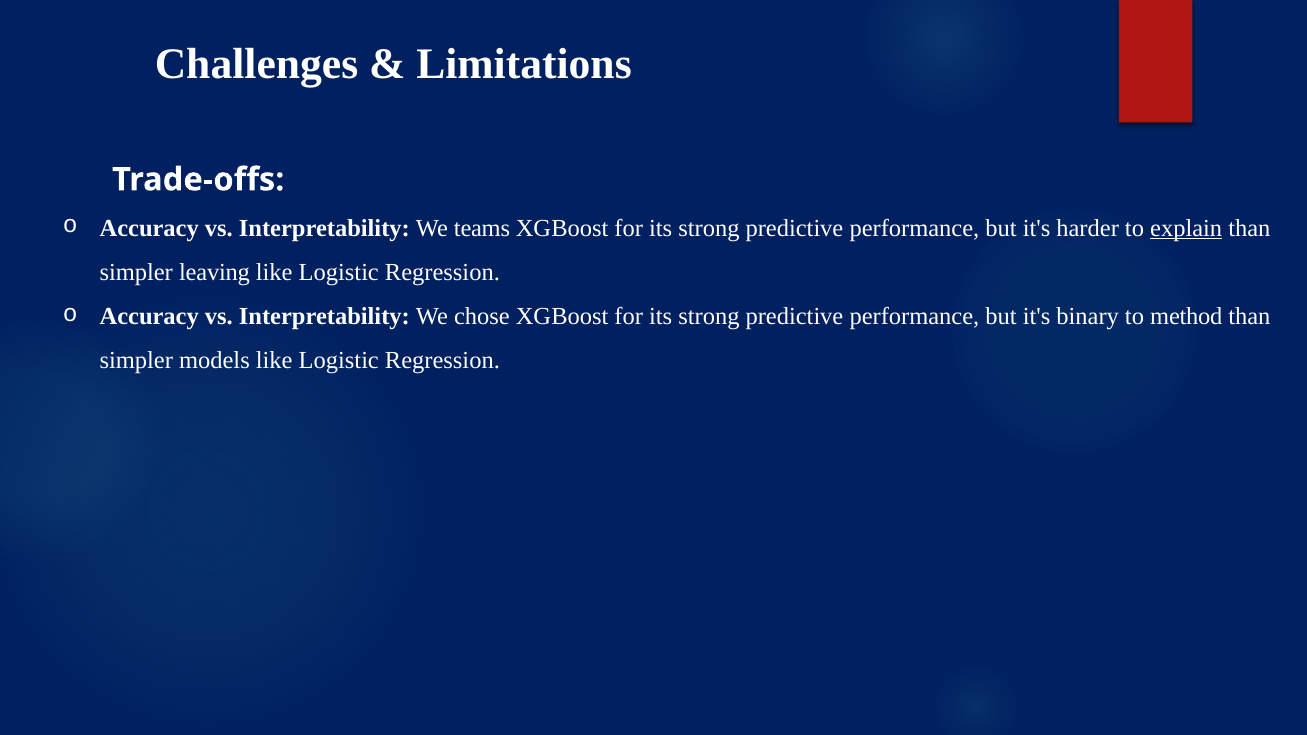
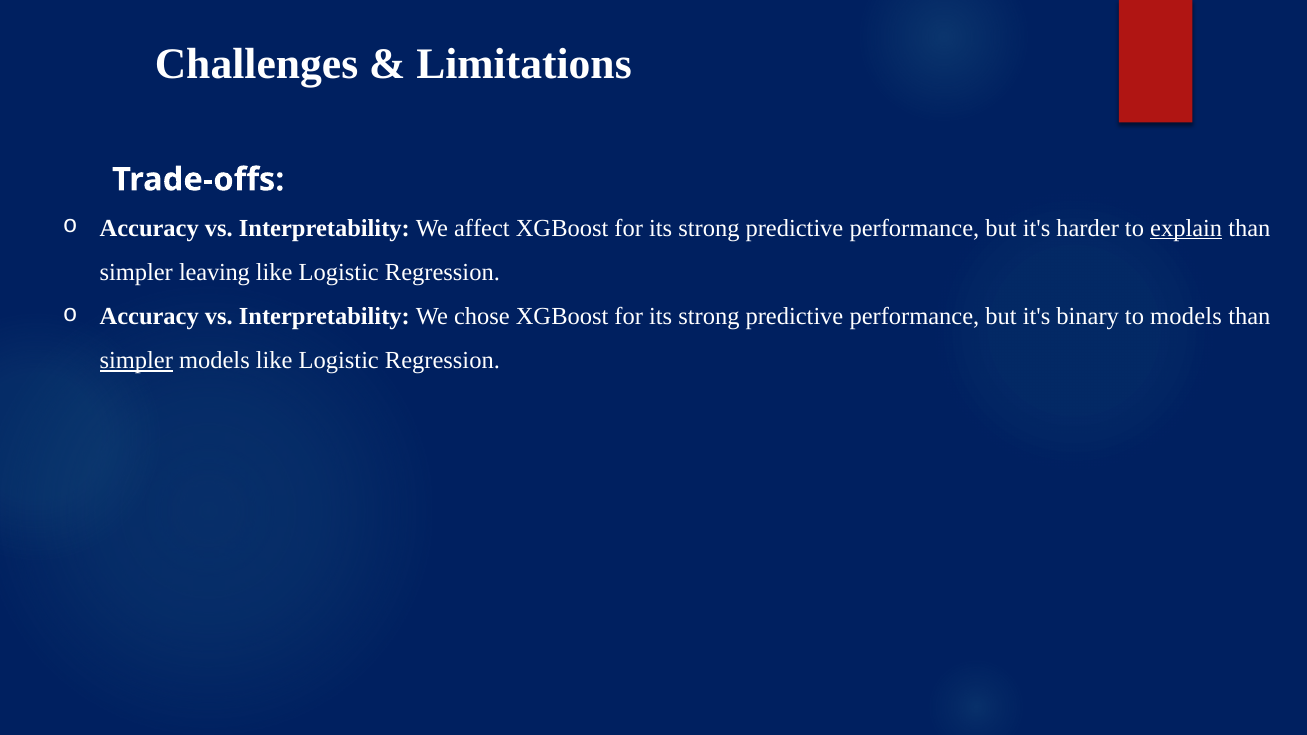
teams: teams -> affect
to method: method -> models
simpler at (136, 360) underline: none -> present
